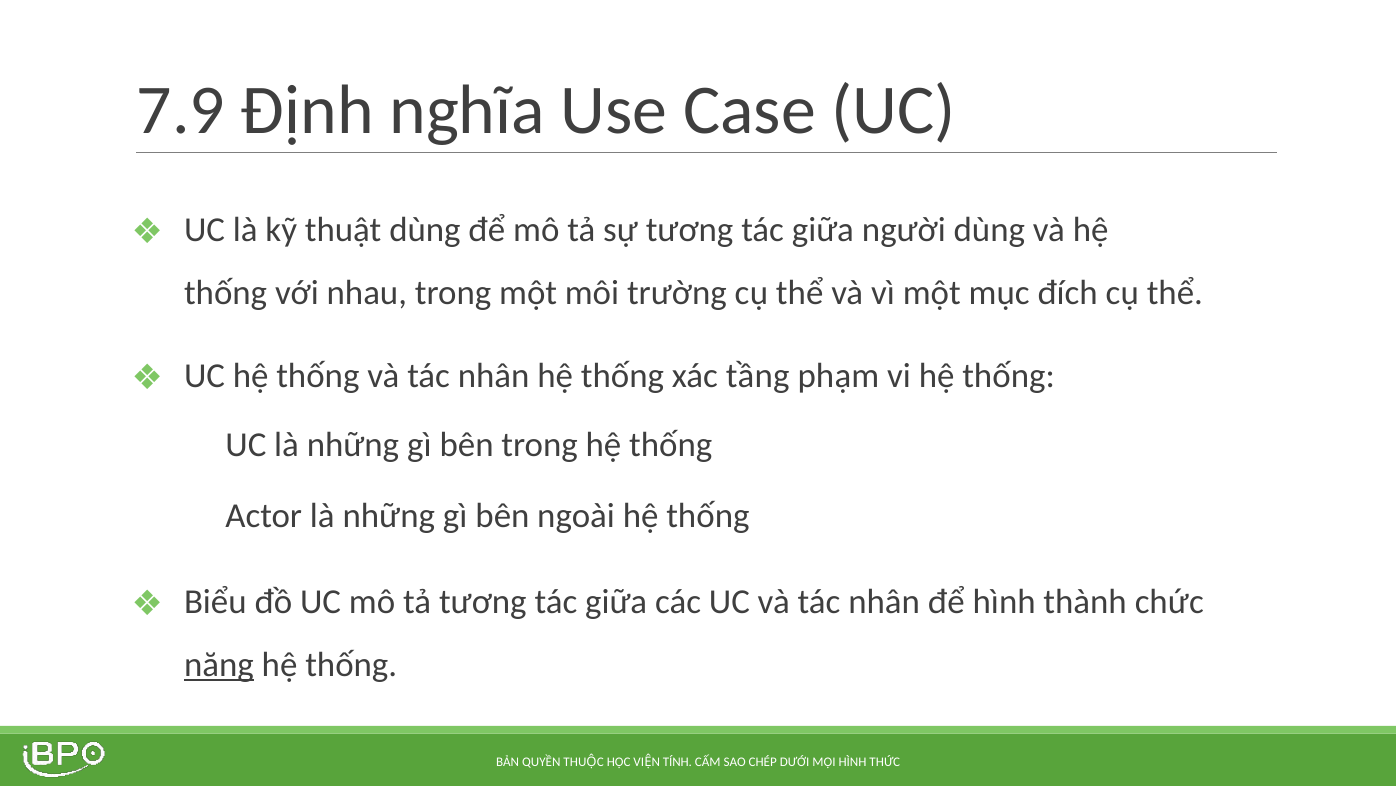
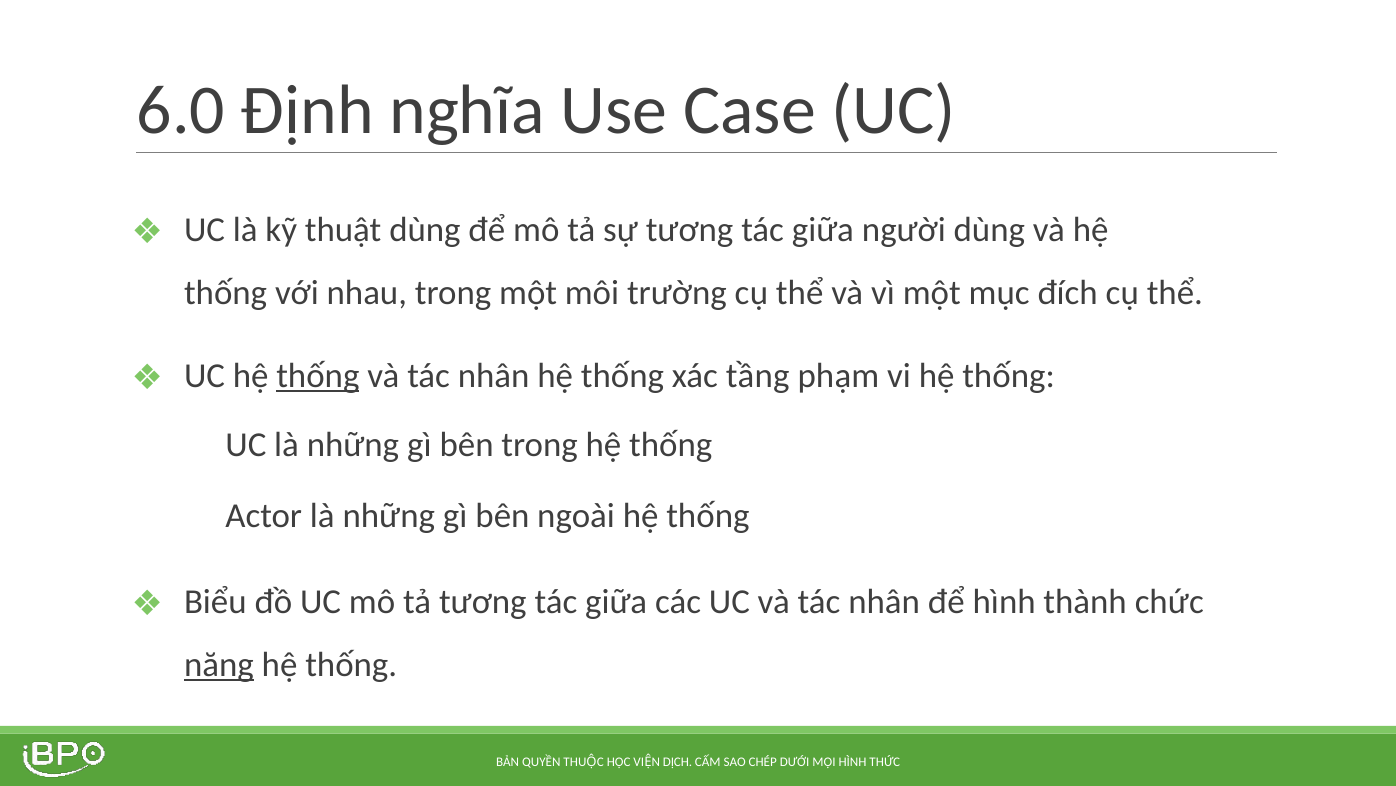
7.9: 7.9 -> 6.0
thống at (318, 375) underline: none -> present
TÍNH: TÍNH -> DỊCH
